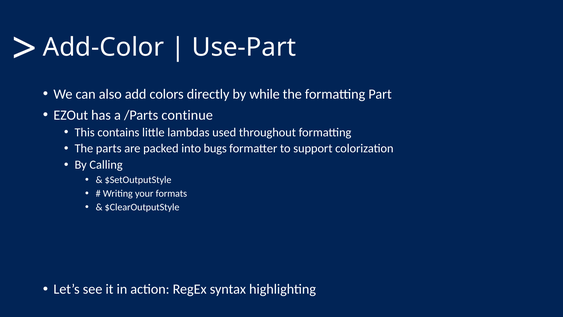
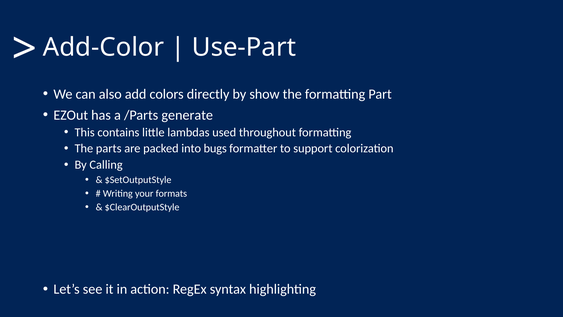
while: while -> show
continue: continue -> generate
